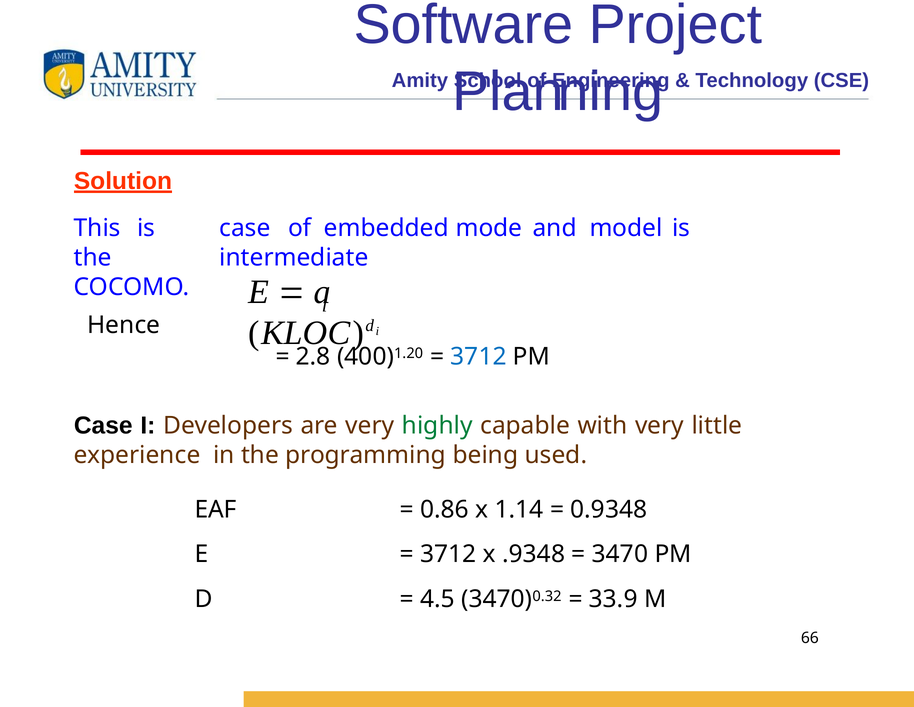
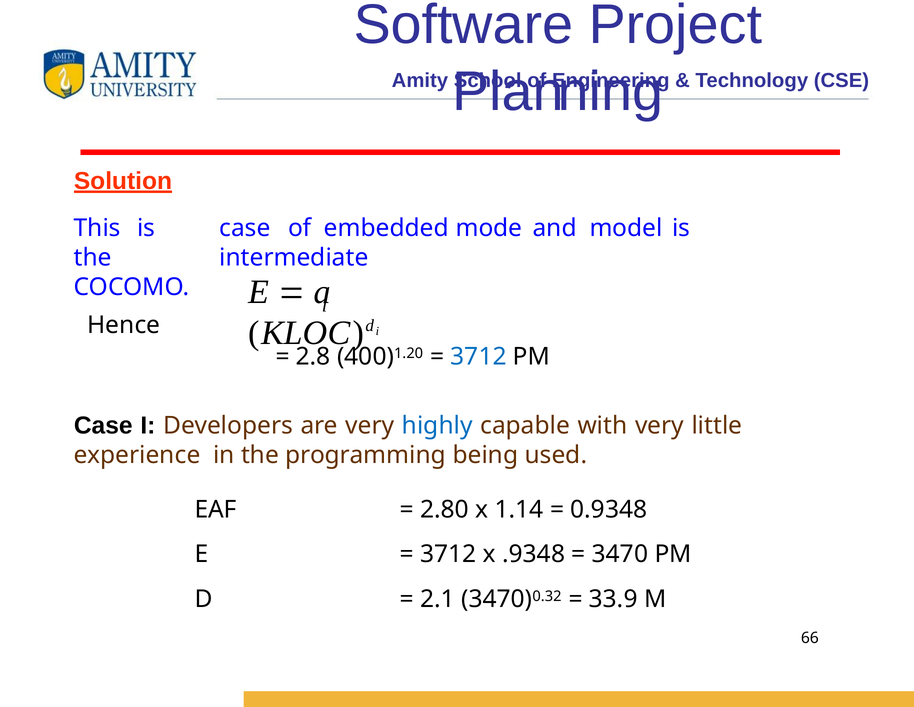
highly colour: green -> blue
0.86: 0.86 -> 2.80
4.5: 4.5 -> 2.1
